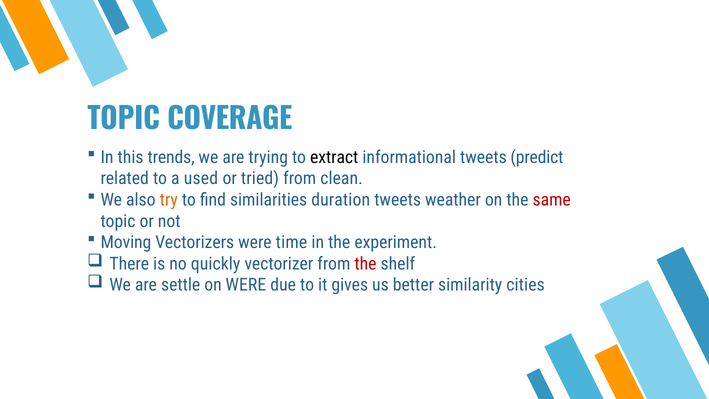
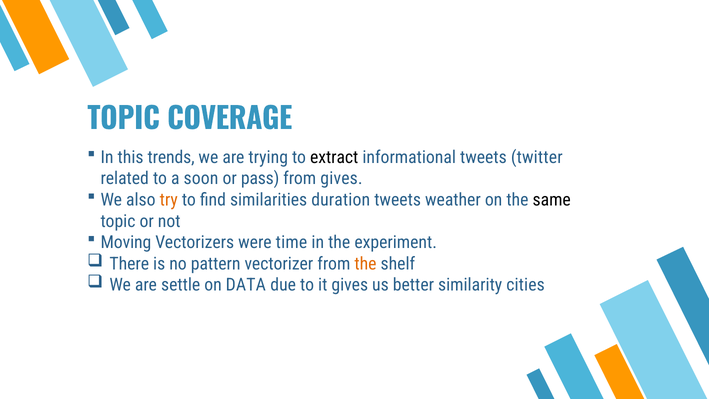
predict: predict -> twitter
used: used -> soon
tried: tried -> pass
from clean: clean -> gives
same colour: red -> black
quickly: quickly -> pattern
the at (365, 264) colour: red -> orange
on WERE: WERE -> DATA
